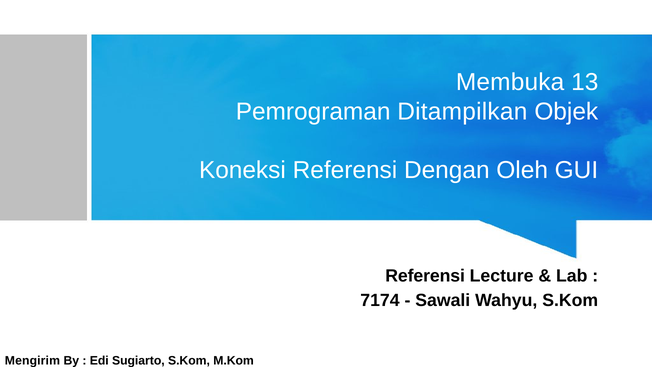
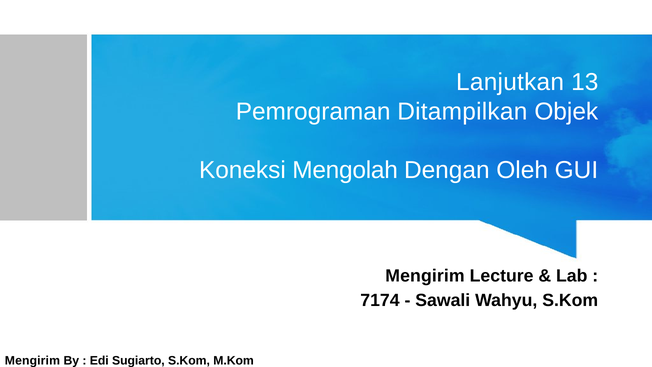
Membuka: Membuka -> Lanjutkan
Koneksi Referensi: Referensi -> Mengolah
Referensi at (425, 276): Referensi -> Mengirim
